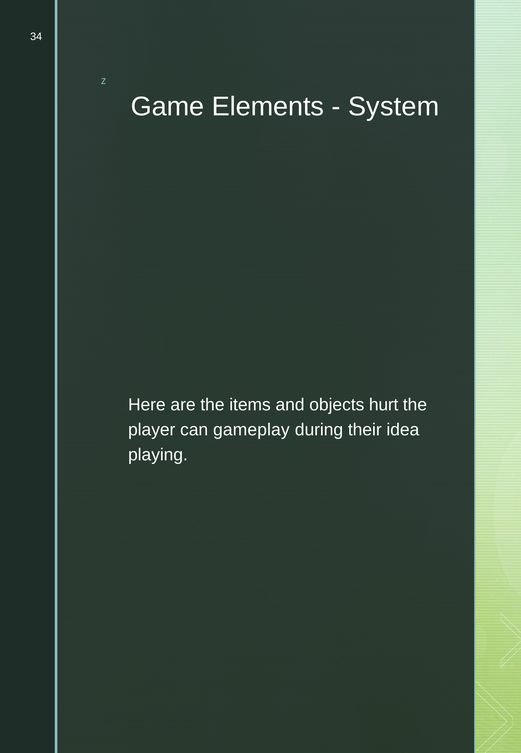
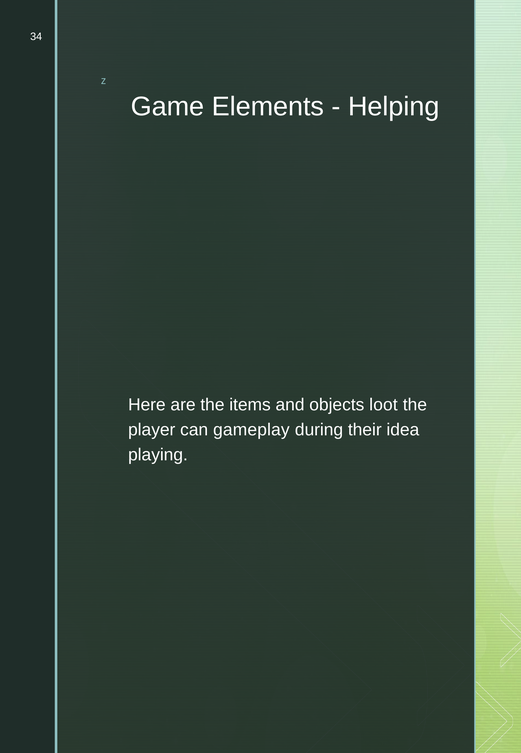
System: System -> Helping
hurt: hurt -> loot
